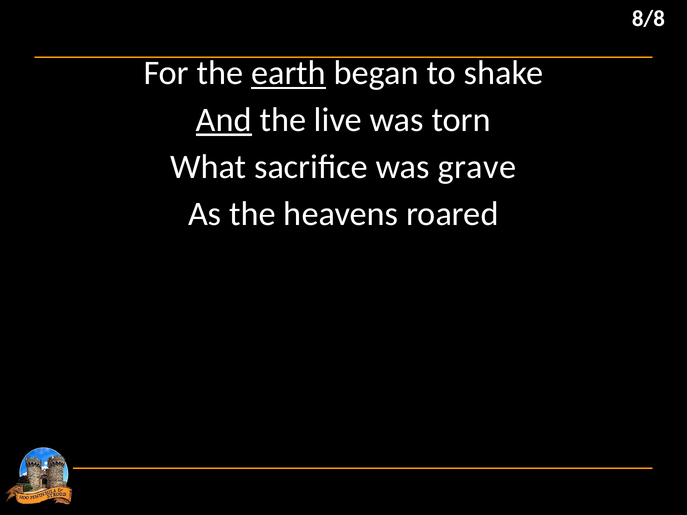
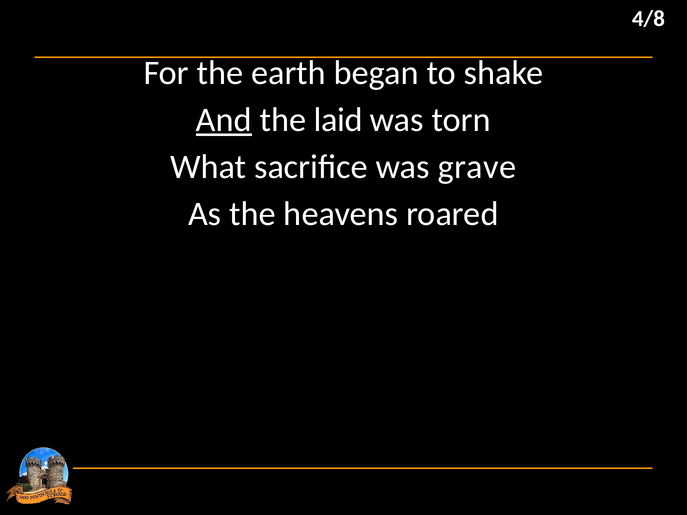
8/8: 8/8 -> 4/8
earth underline: present -> none
live: live -> laid
